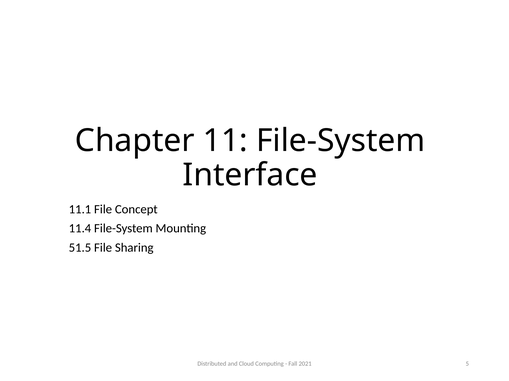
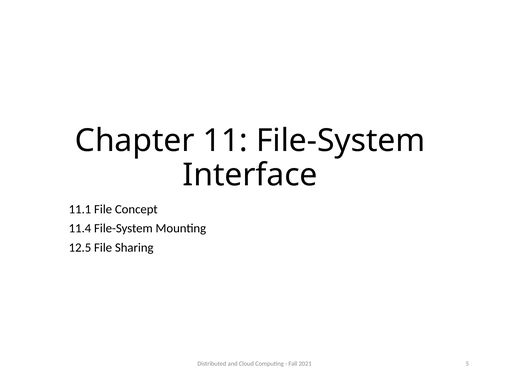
51.5: 51.5 -> 12.5
